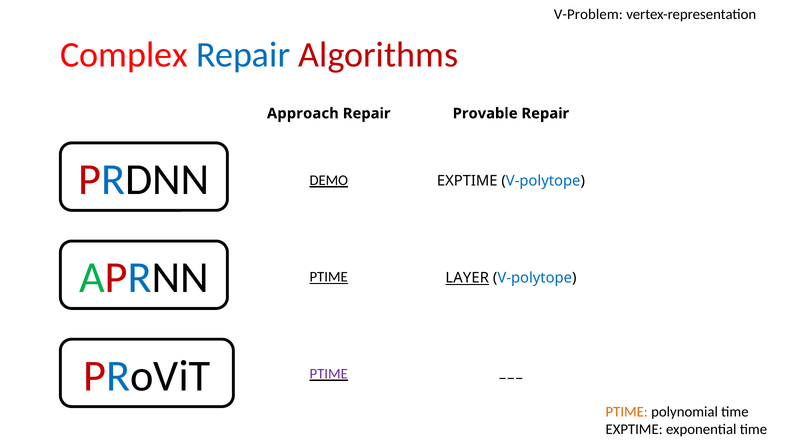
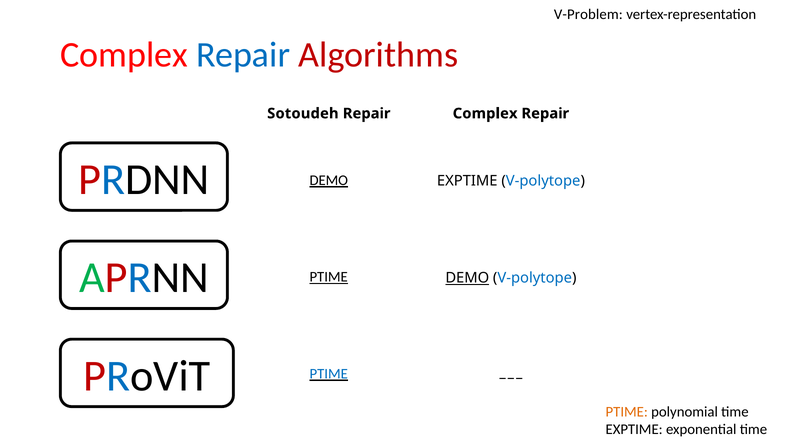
Approach: Approach -> Sotoudeh
Repair Provable: Provable -> Complex
PTIME LAYER: LAYER -> DEMO
PTIME at (329, 374) colour: purple -> blue
